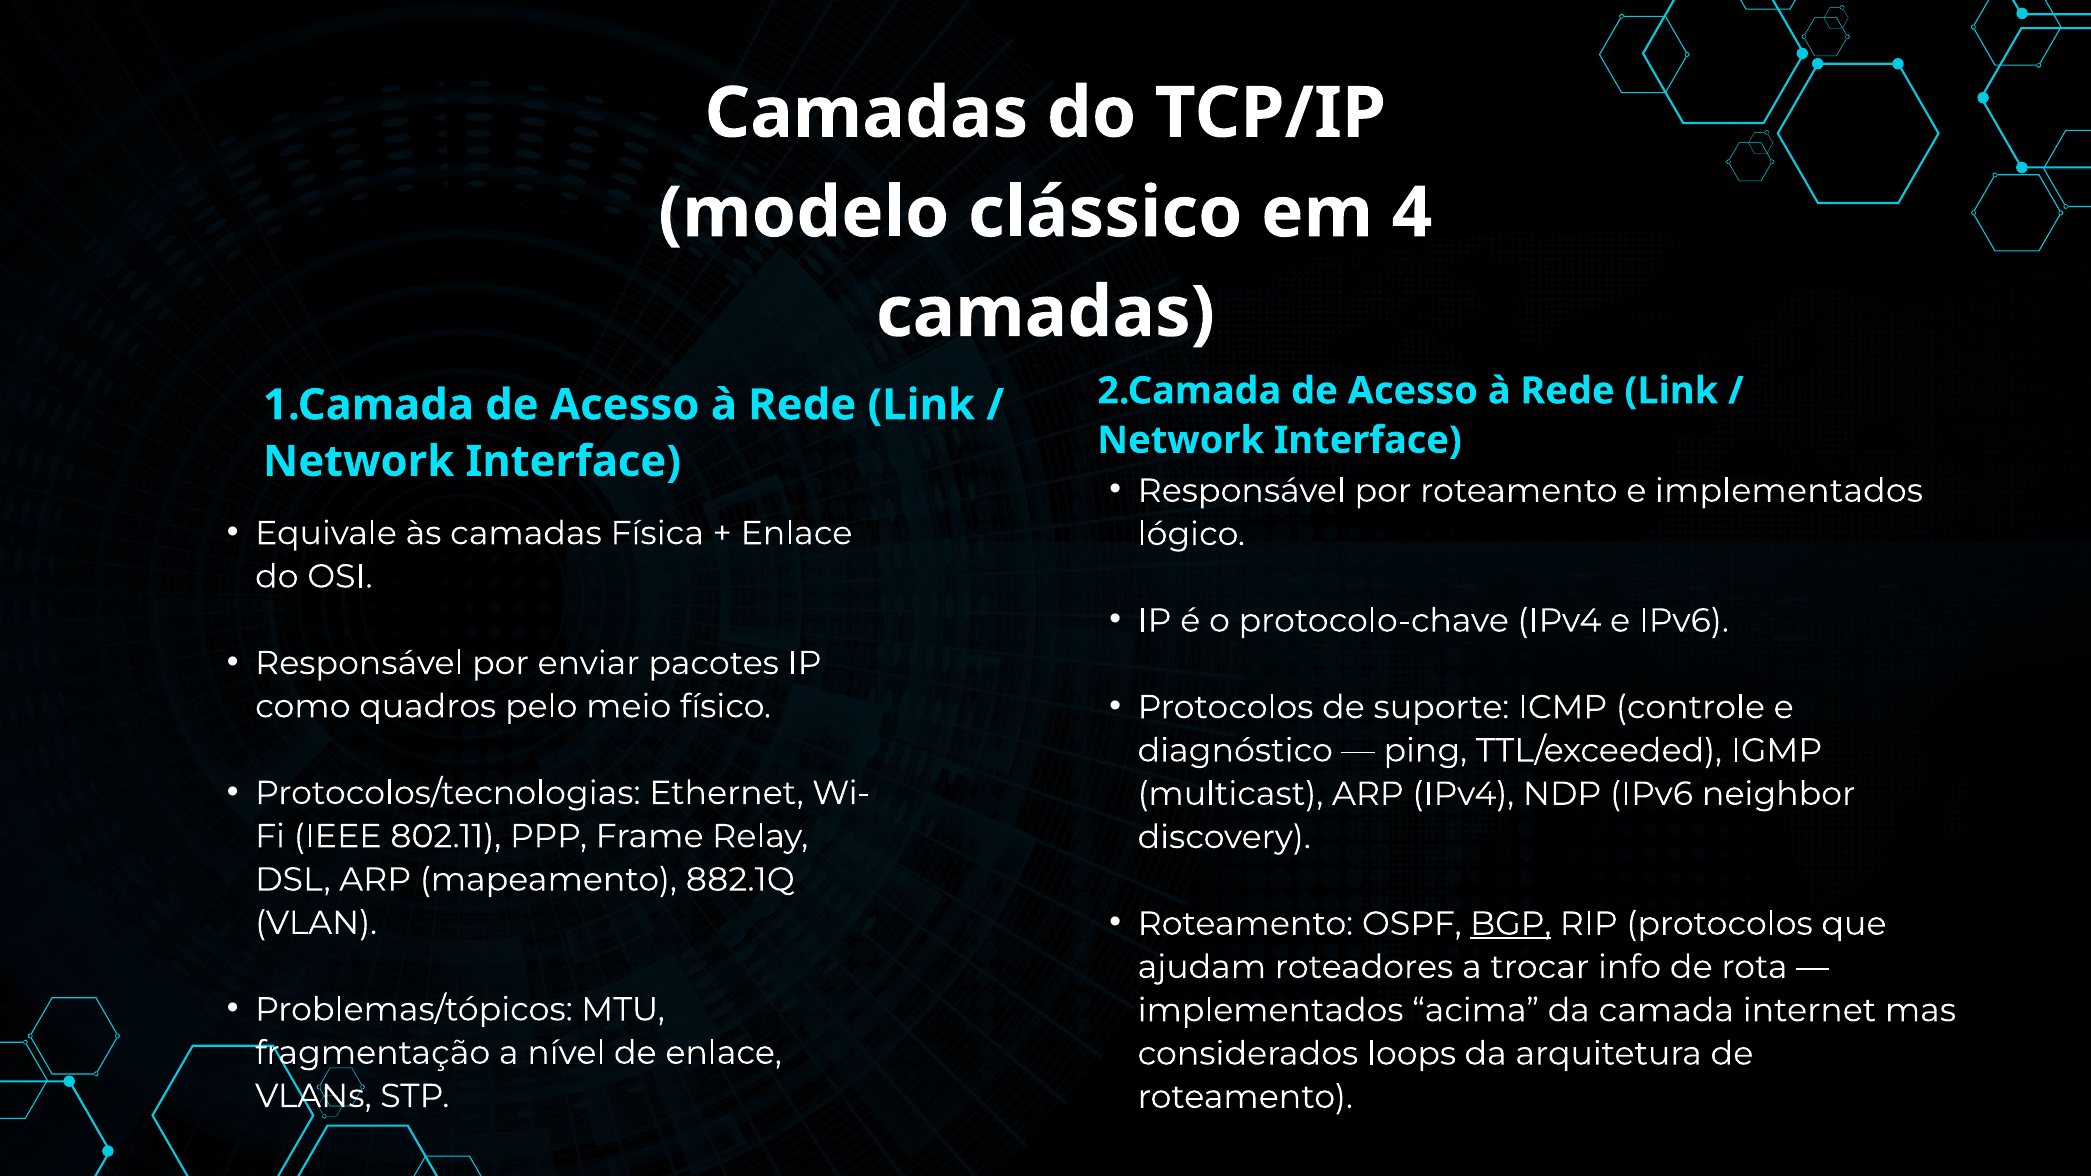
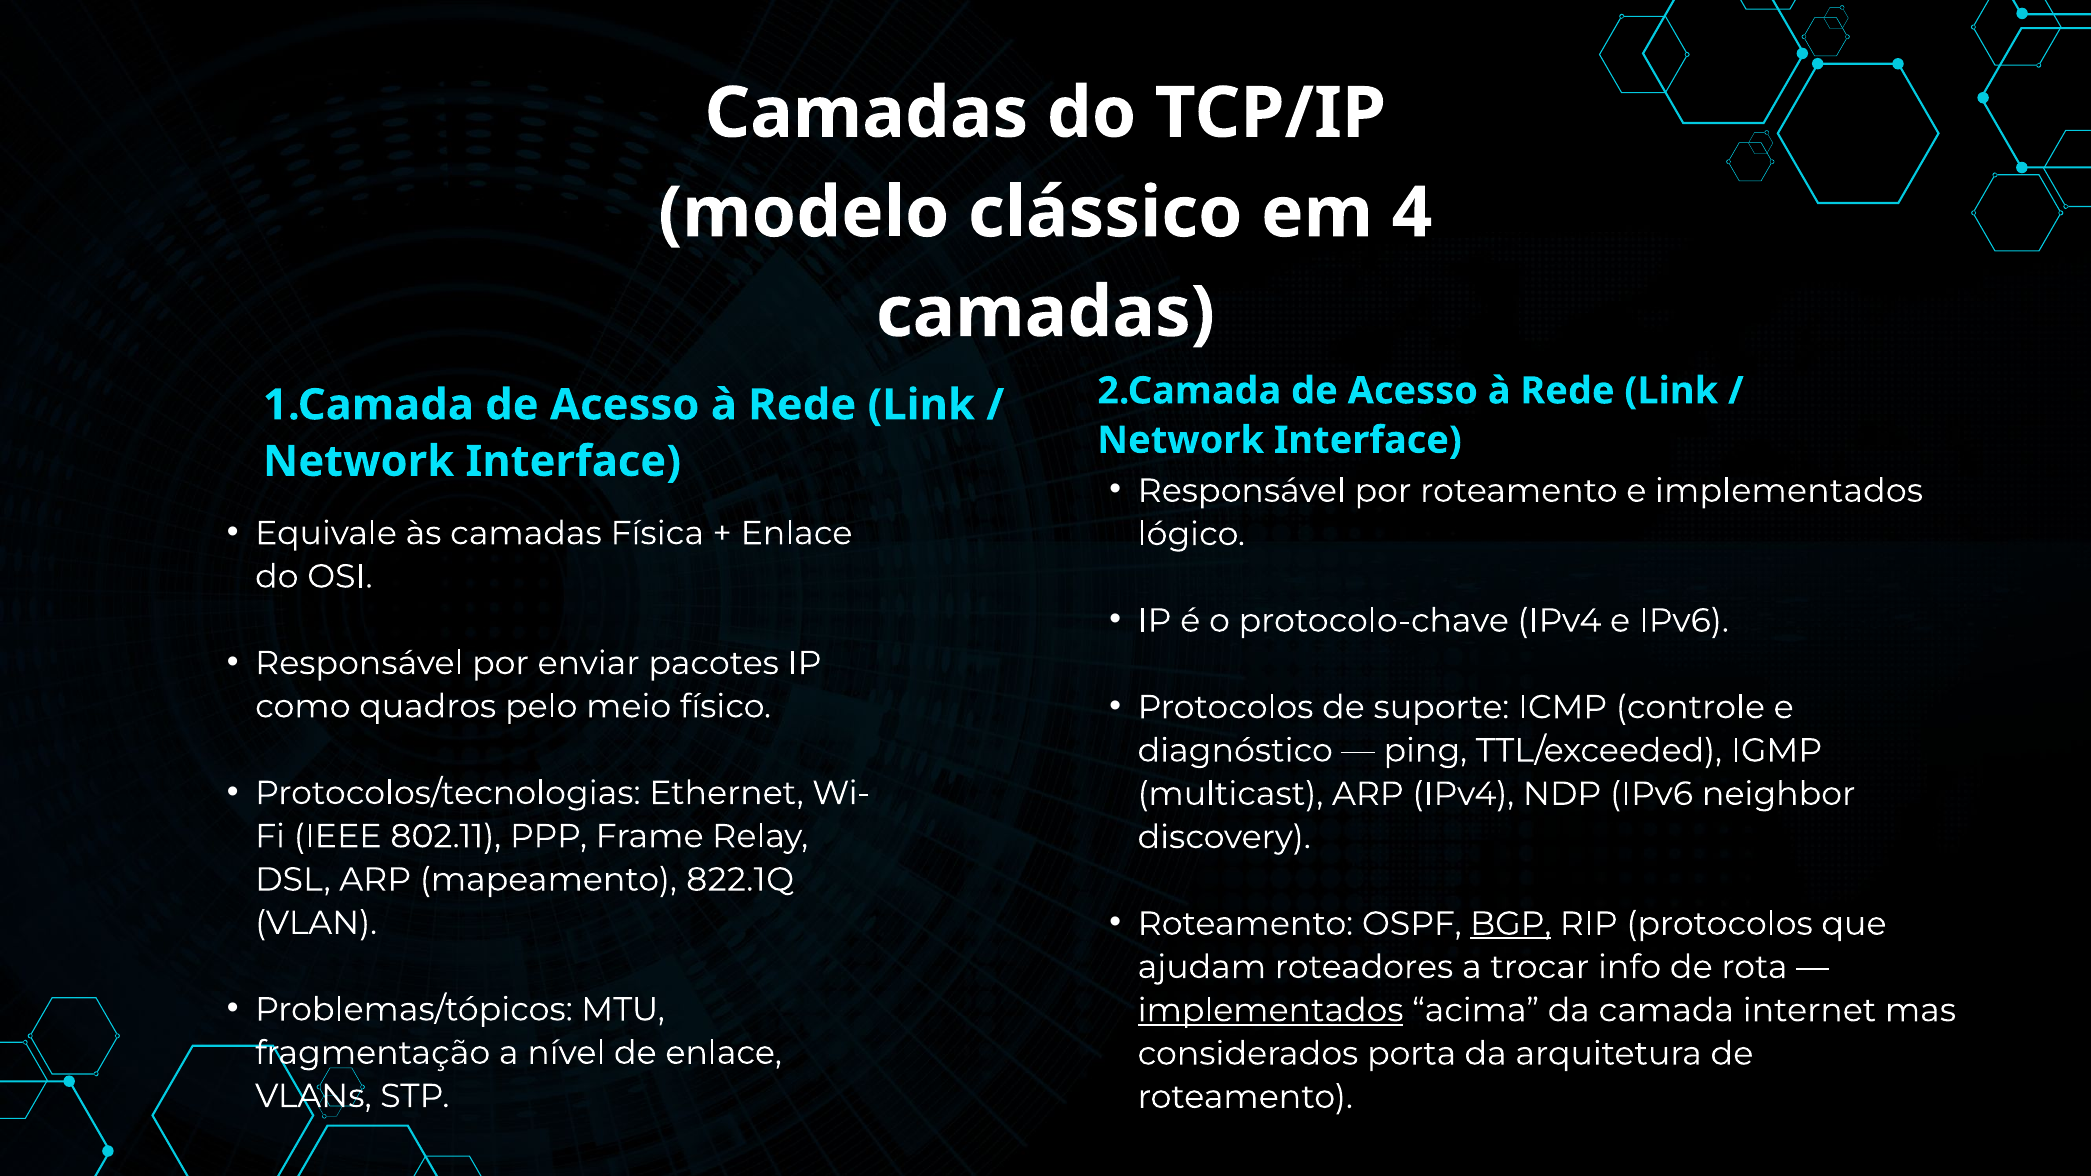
882.1Q: 882.1Q -> 822.1Q
implementados at (1271, 1010) underline: none -> present
loops: loops -> porta
